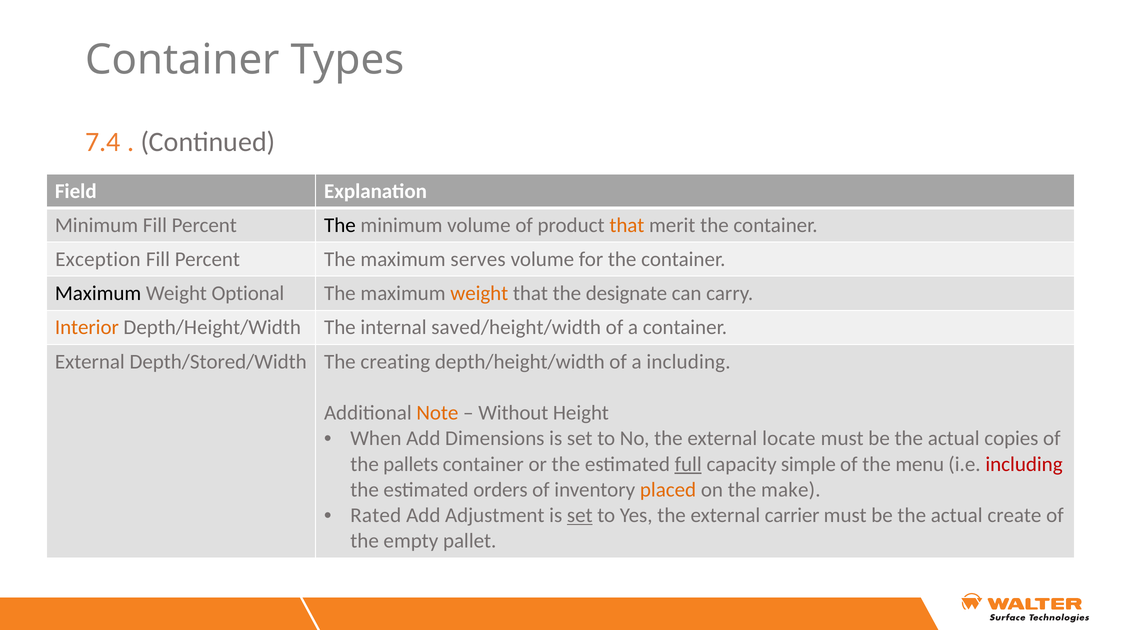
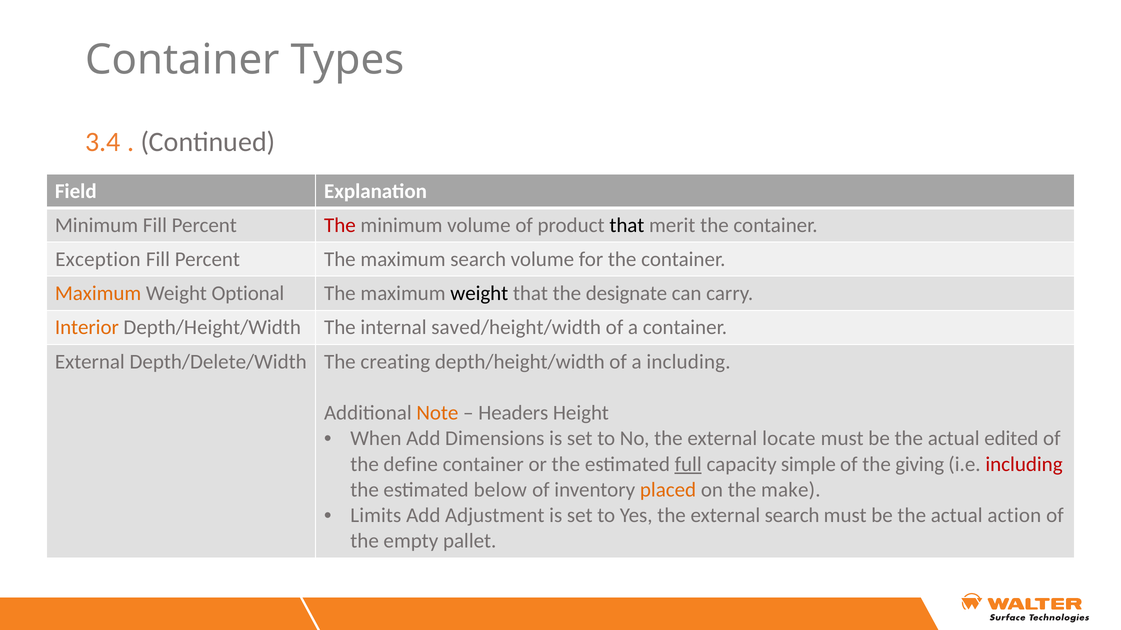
7.4: 7.4 -> 3.4
The at (340, 226) colour: black -> red
that at (627, 226) colour: orange -> black
maximum serves: serves -> search
Maximum at (98, 294) colour: black -> orange
weight at (479, 294) colour: orange -> black
Depth/Stored/Width: Depth/Stored/Width -> Depth/Delete/Width
Without: Without -> Headers
copies: copies -> edited
pallets: pallets -> define
menu: menu -> giving
orders: orders -> below
Rated: Rated -> Limits
set at (580, 516) underline: present -> none
external carrier: carrier -> search
create: create -> action
